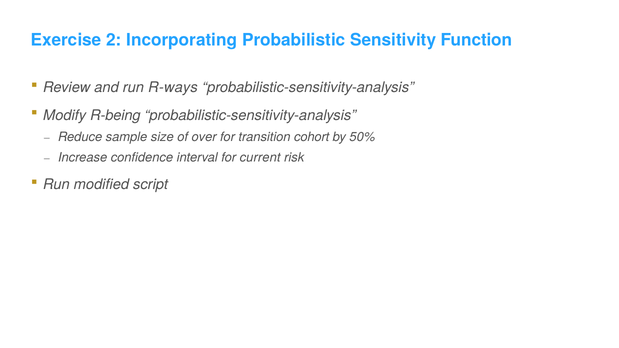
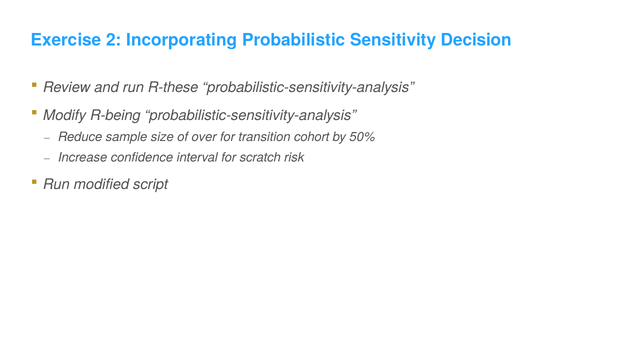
Function: Function -> Decision
R-ways: R-ways -> R-these
current: current -> scratch
